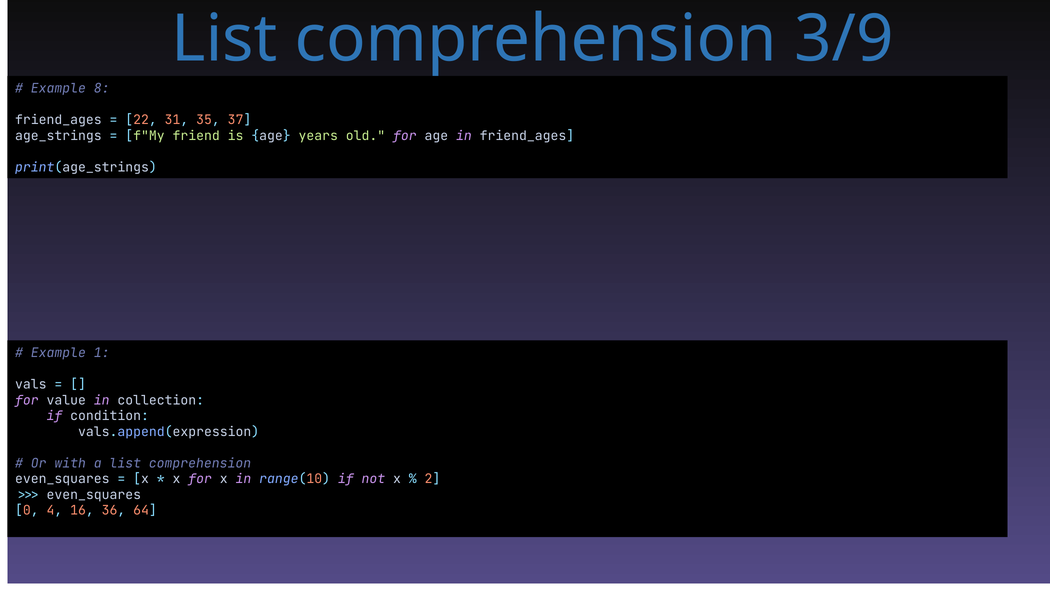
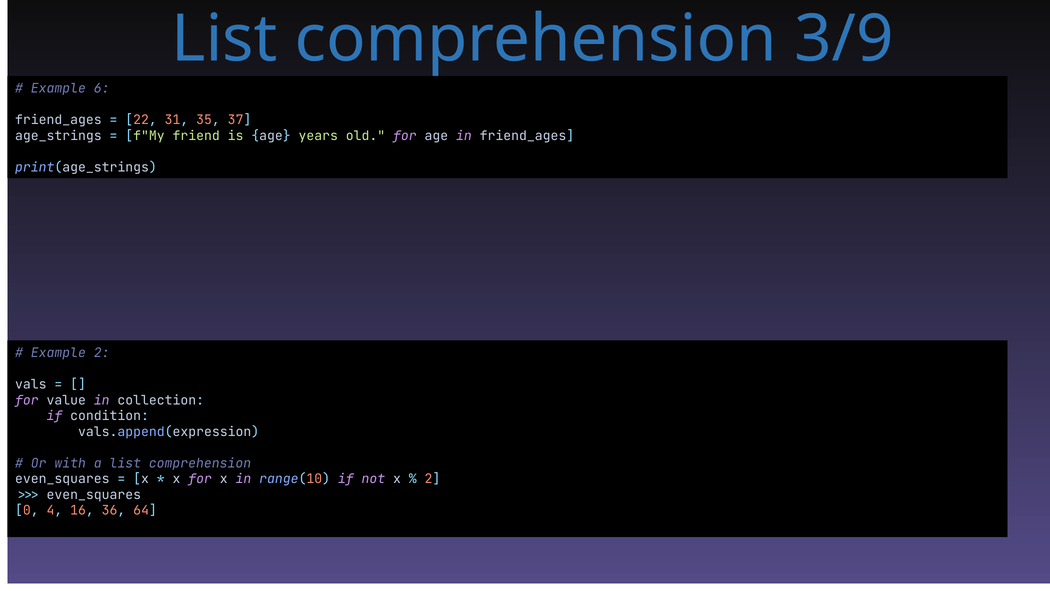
8: 8 -> 6
Example 1: 1 -> 2
